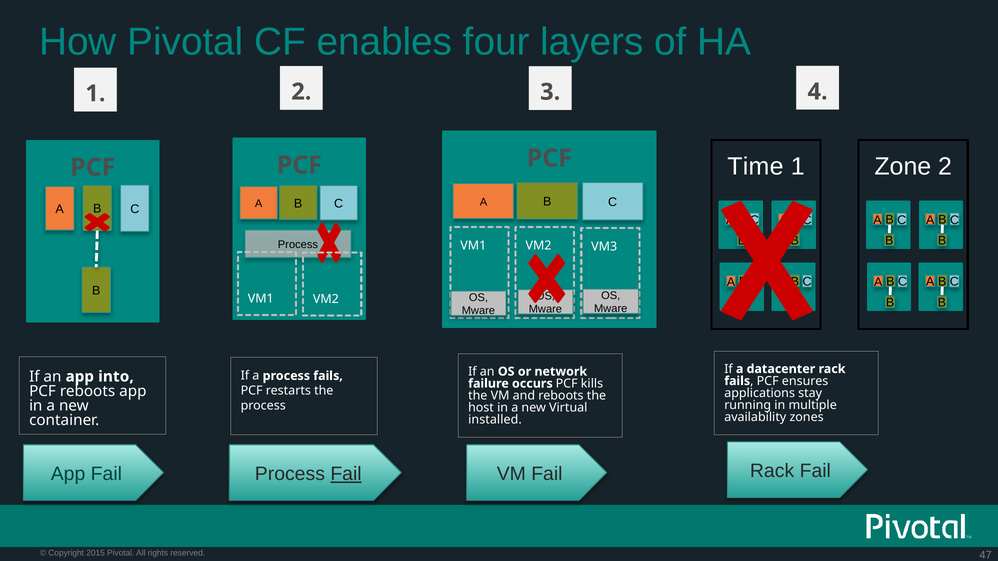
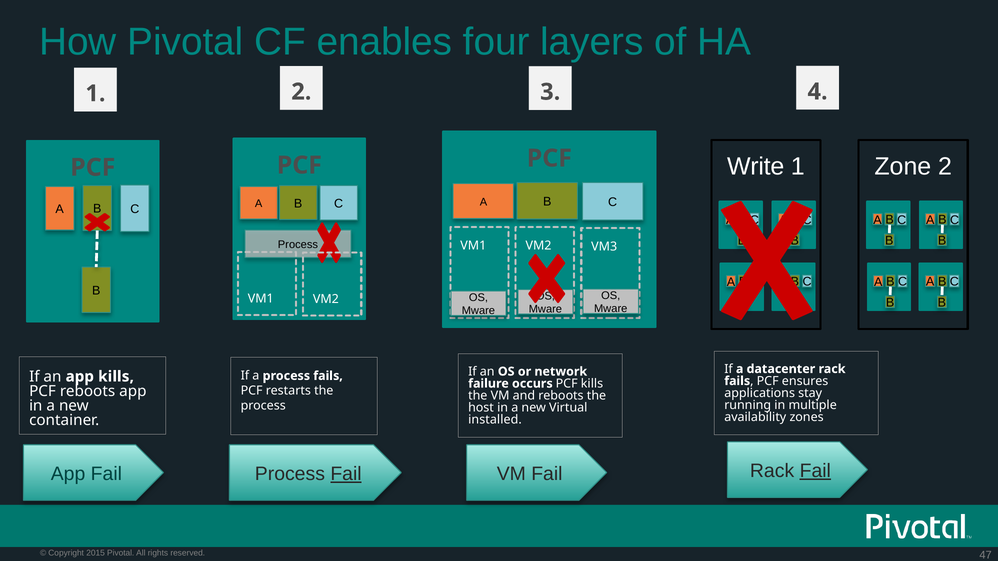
Time: Time -> Write
app into: into -> kills
Fail at (815, 471) underline: none -> present
